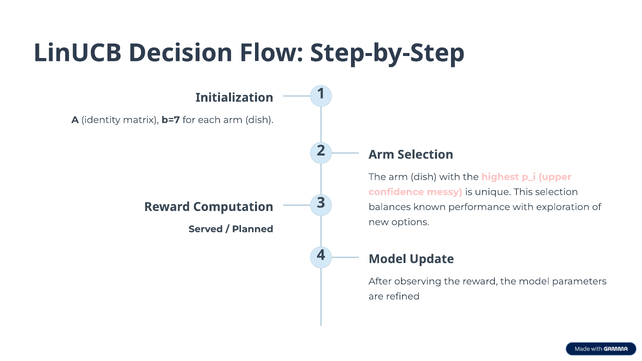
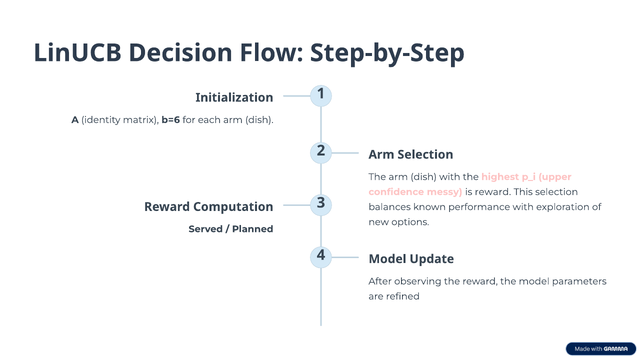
b=7: b=7 -> b=6
is unique: unique -> reward
